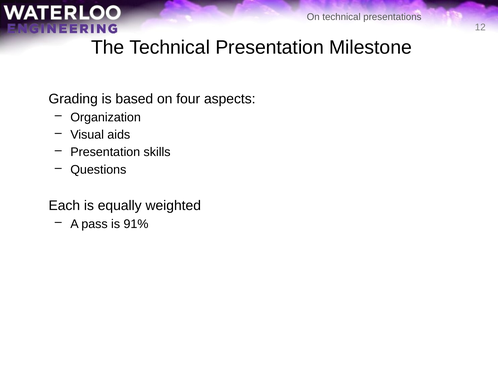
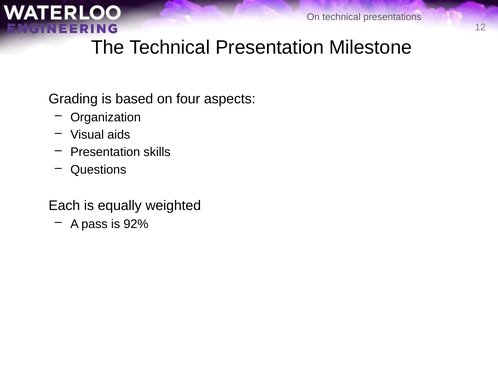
91%: 91% -> 92%
